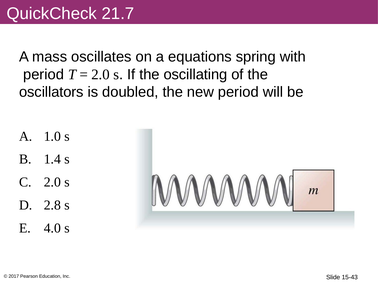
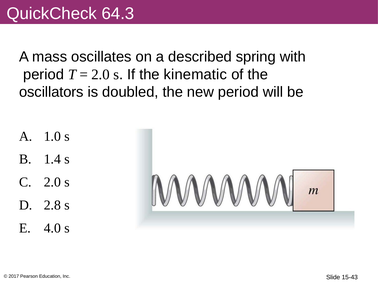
21.7: 21.7 -> 64.3
equations: equations -> described
oscillating: oscillating -> kinematic
